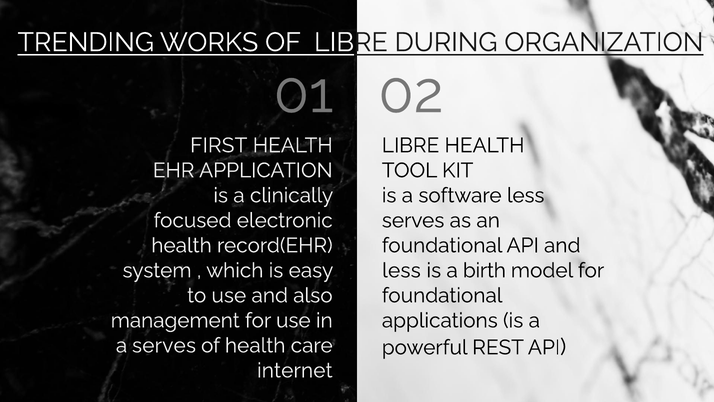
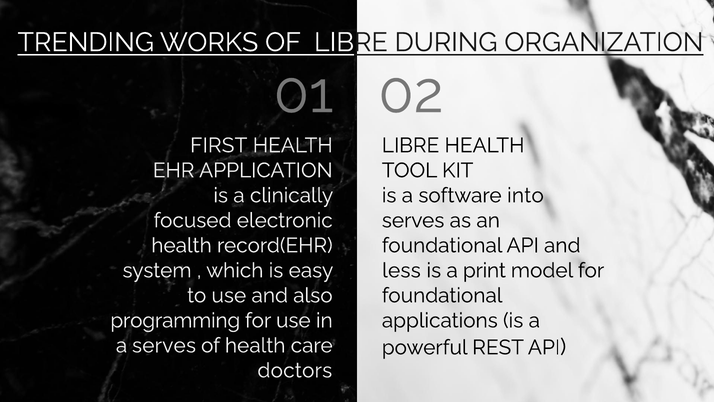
software less: less -> into
birth: birth -> print
management: management -> programming
internet: internet -> doctors
